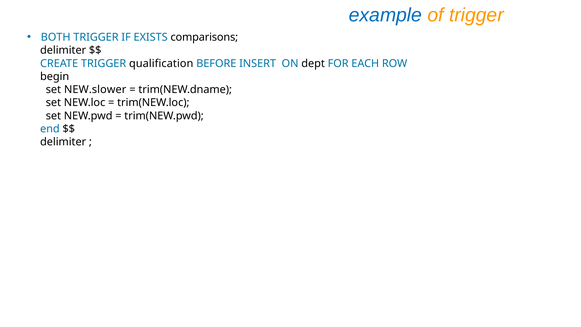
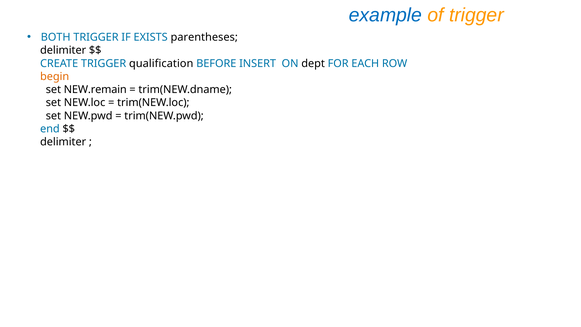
comparisons: comparisons -> parentheses
begin colour: black -> orange
NEW.slower: NEW.slower -> NEW.remain
